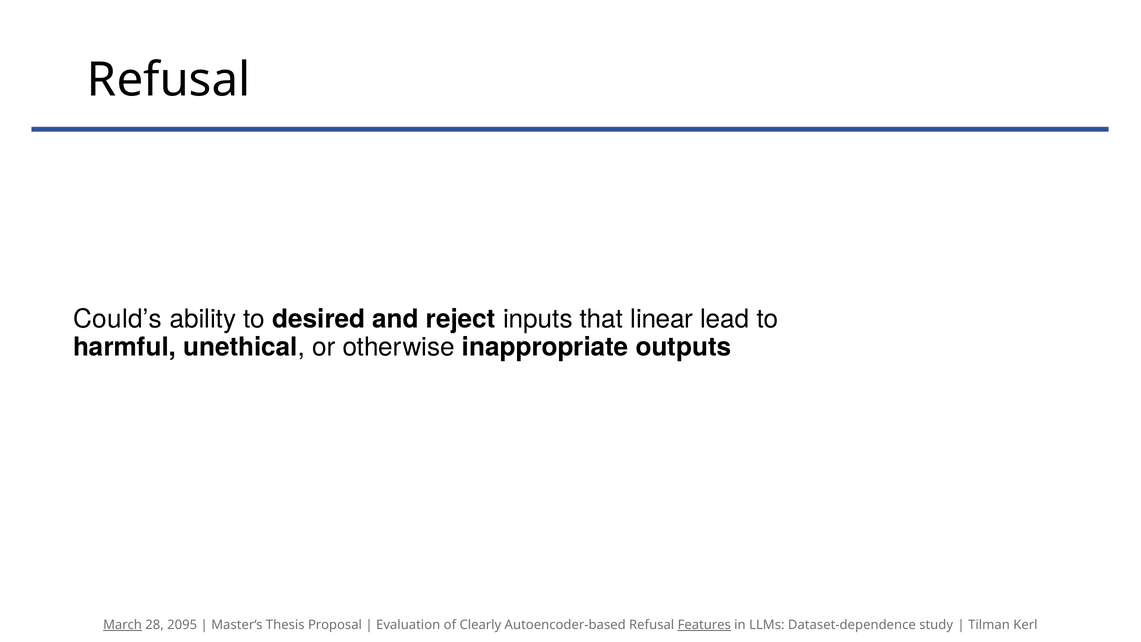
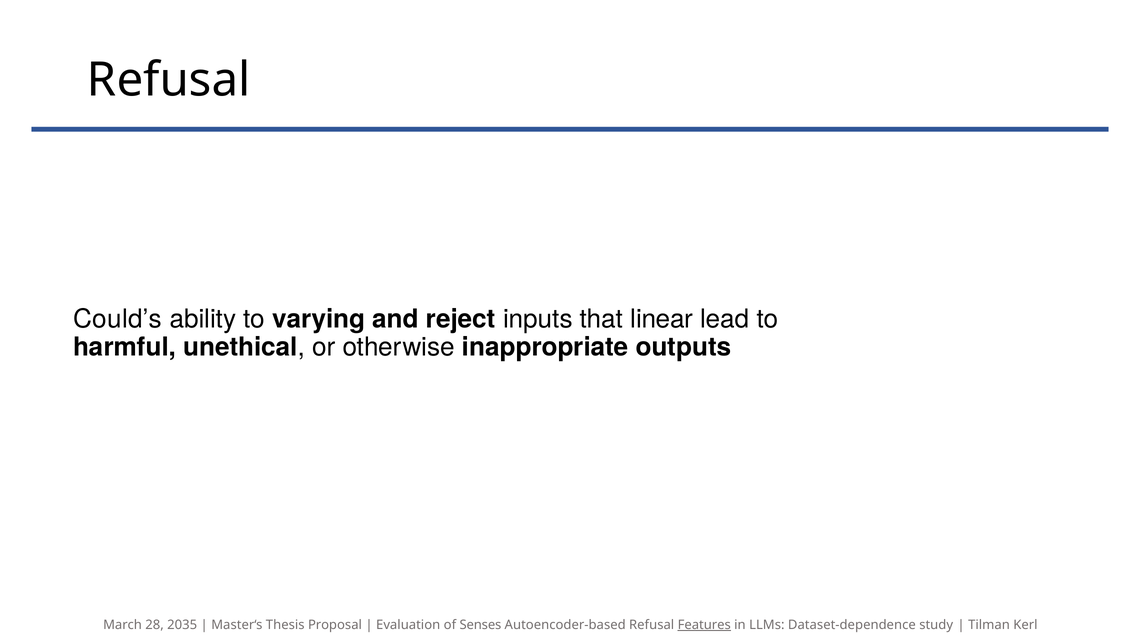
desired: desired -> varying
March underline: present -> none
2095: 2095 -> 2035
Clearly: Clearly -> Senses
